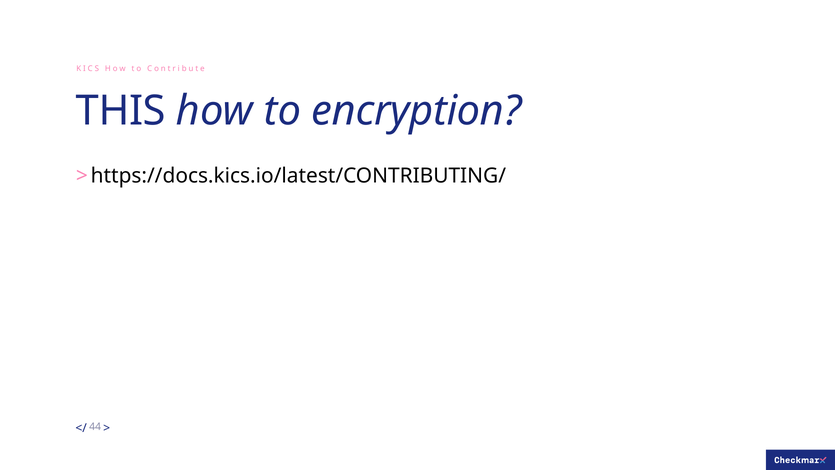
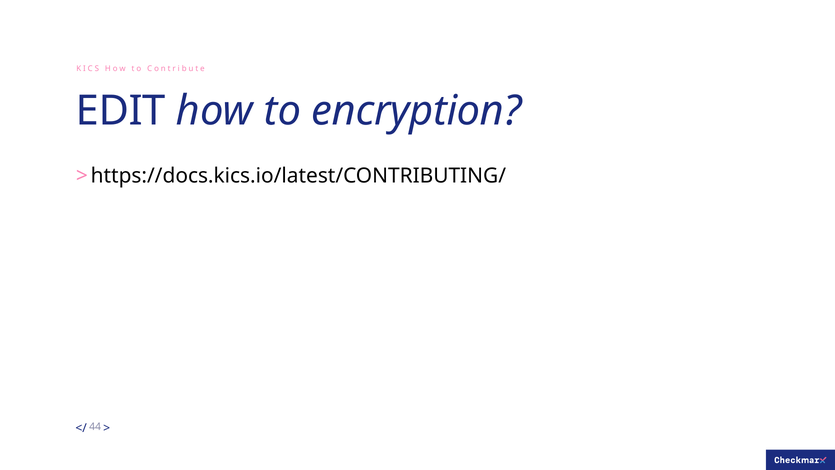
THIS: THIS -> EDIT
